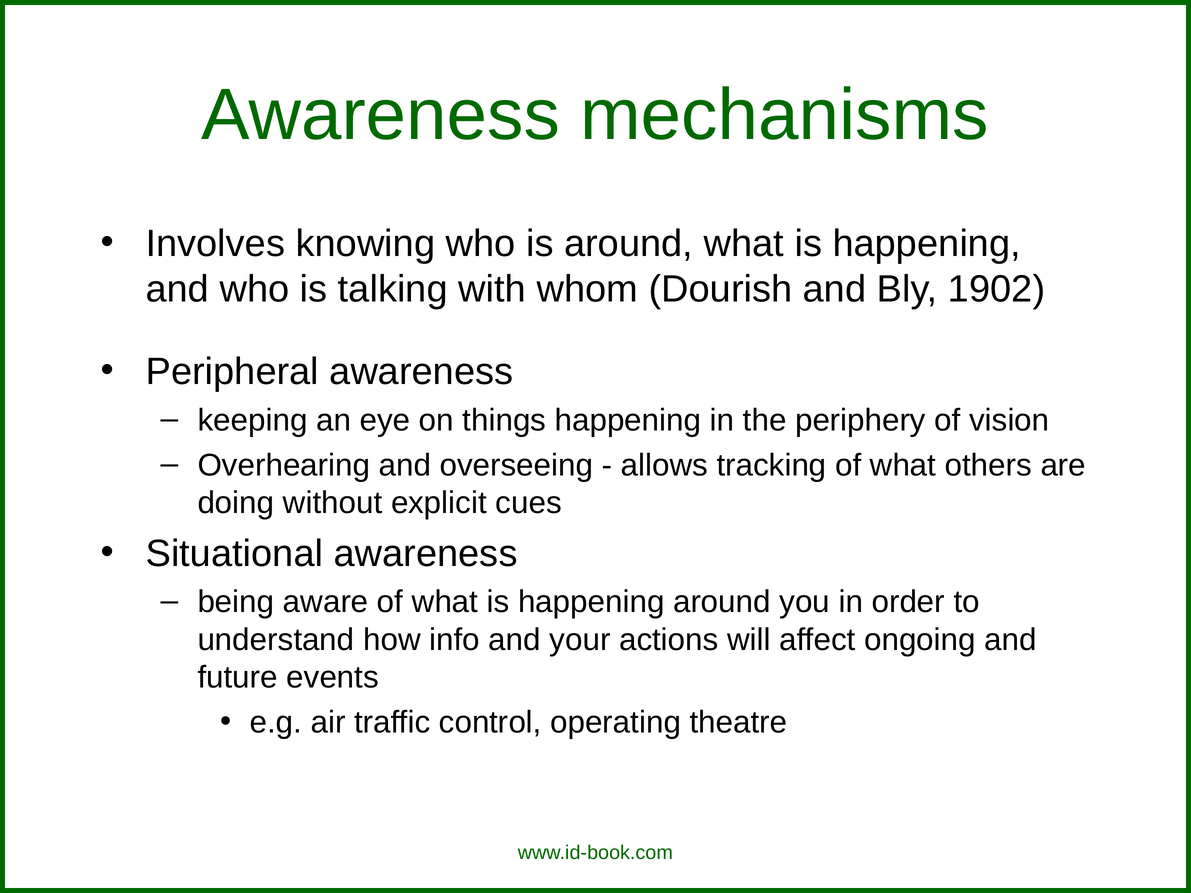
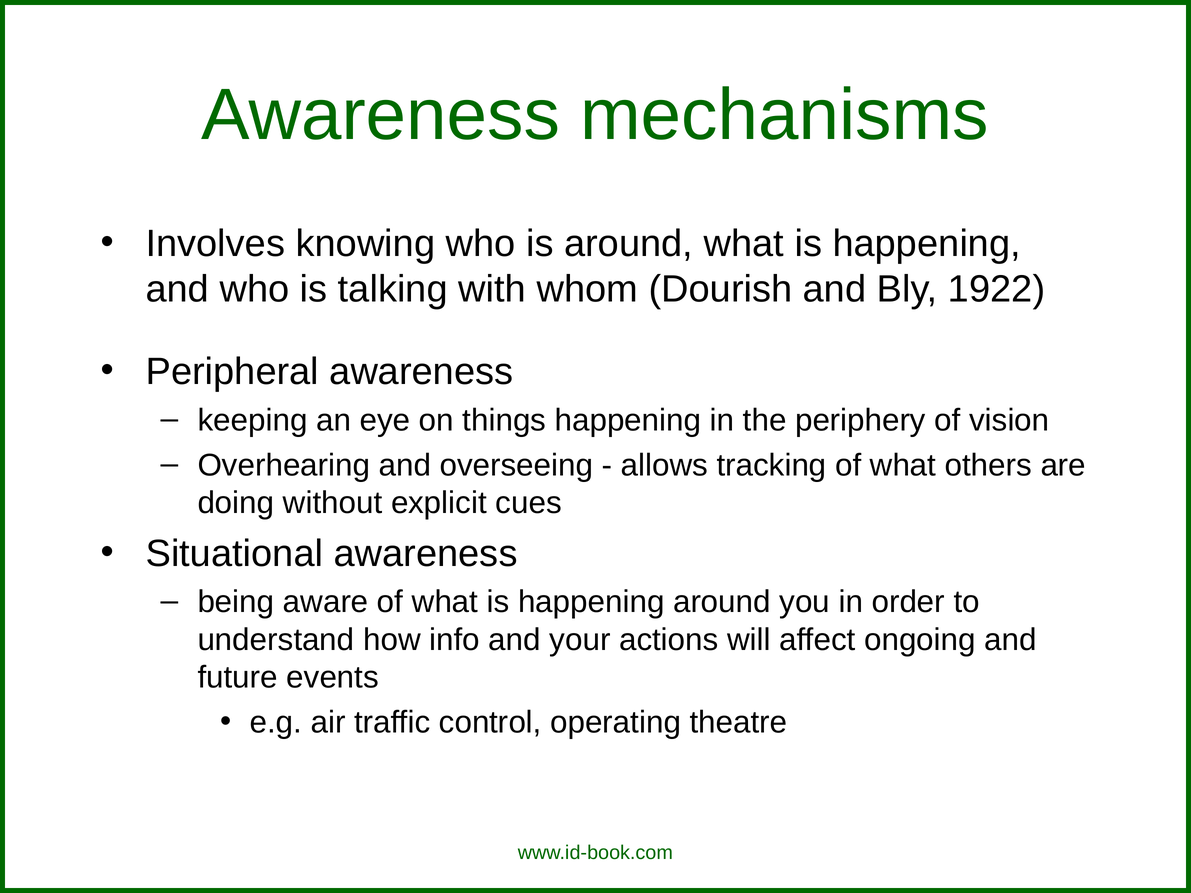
1902: 1902 -> 1922
